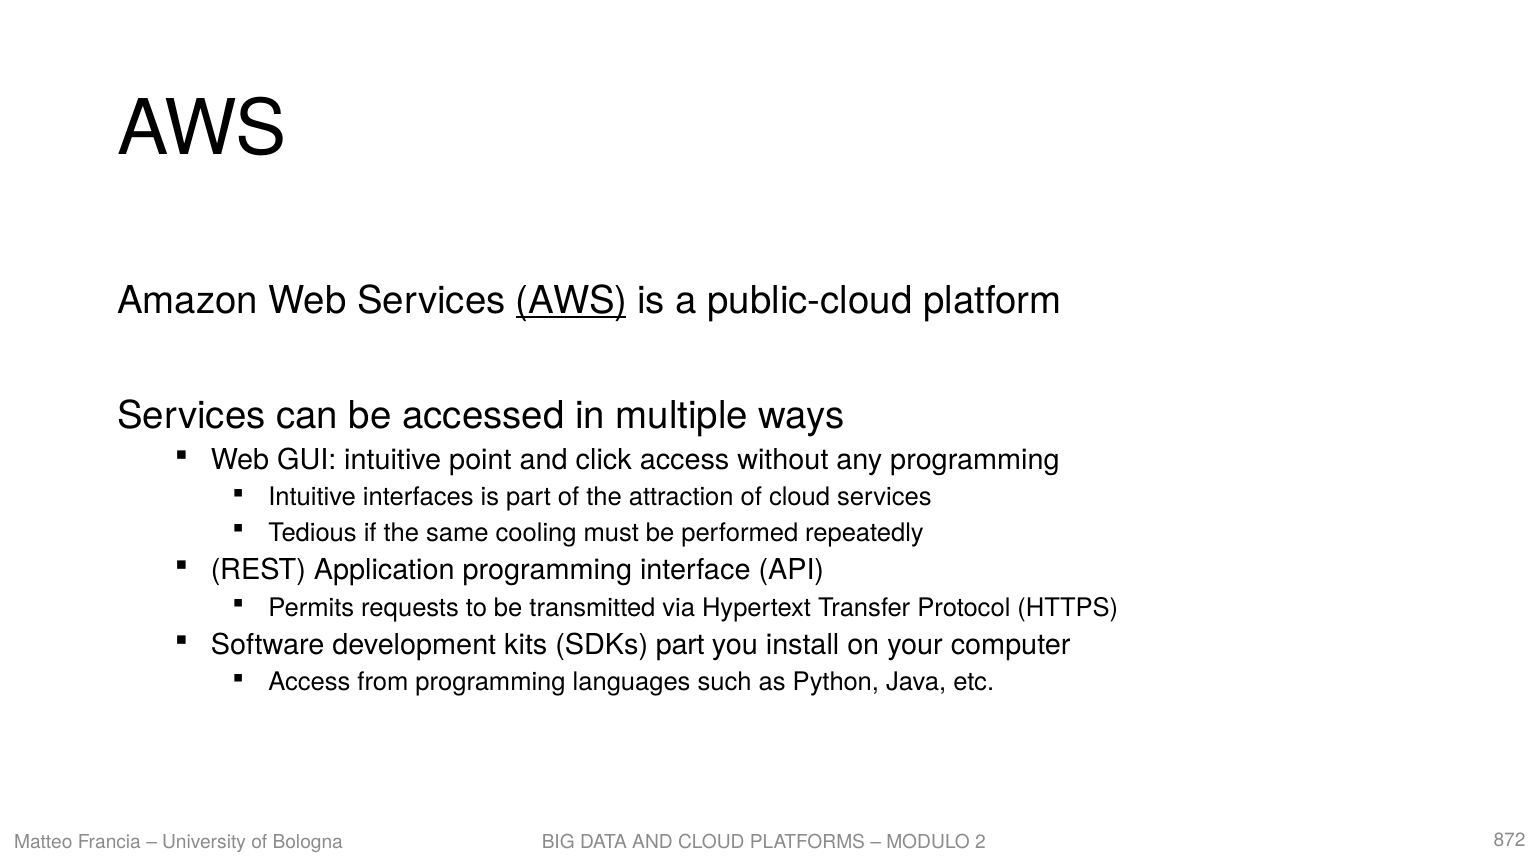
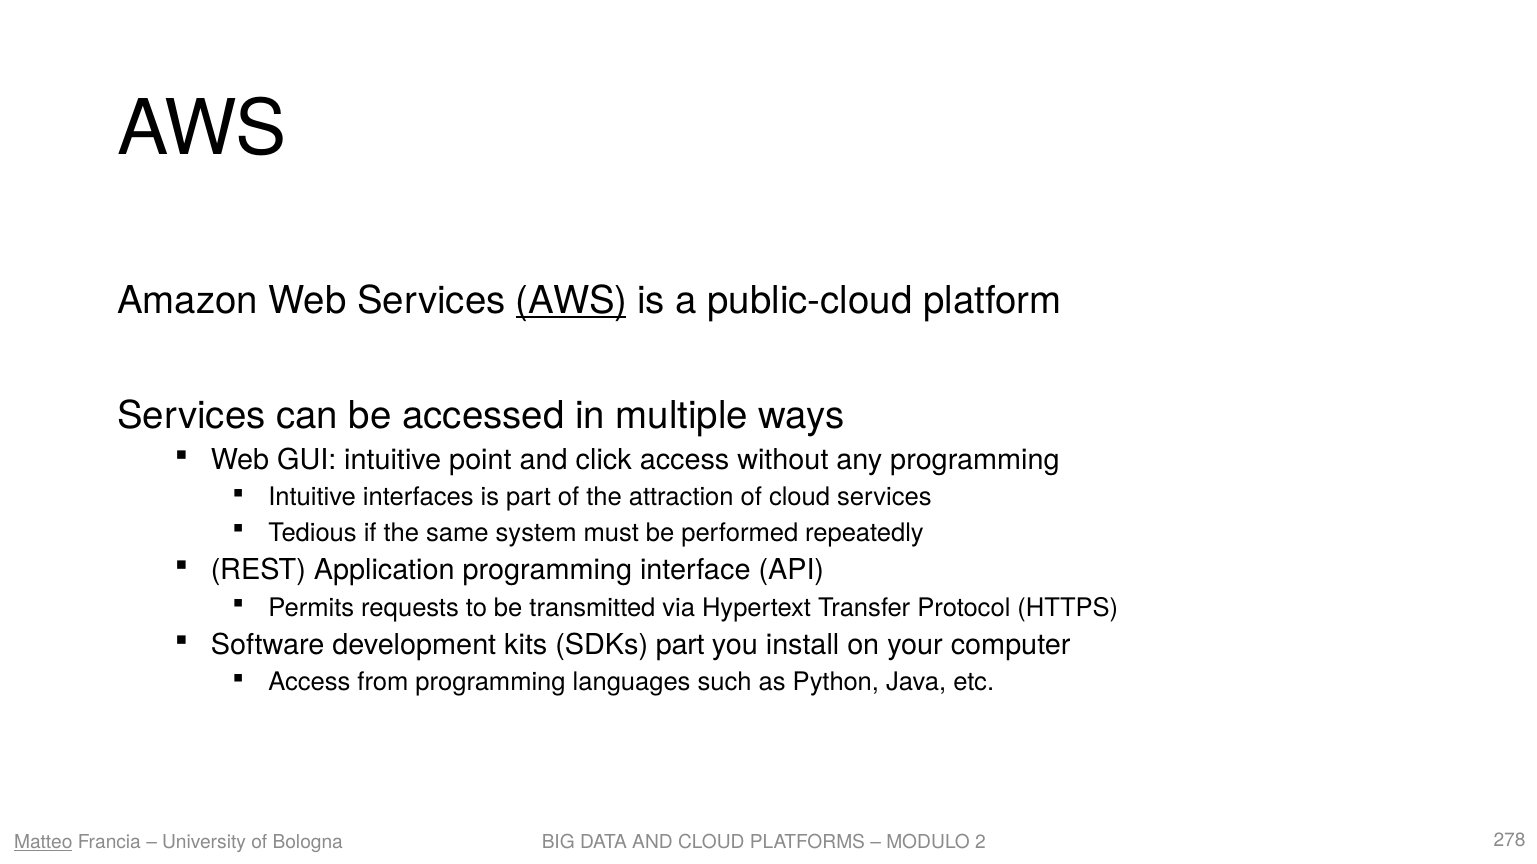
cooling: cooling -> system
Matteo underline: none -> present
872: 872 -> 278
